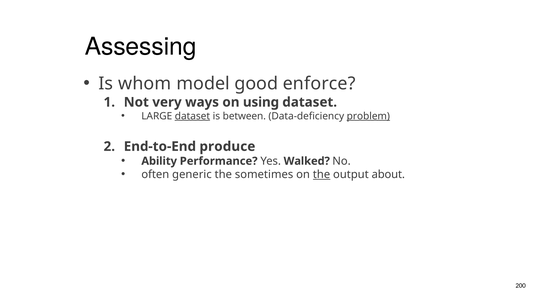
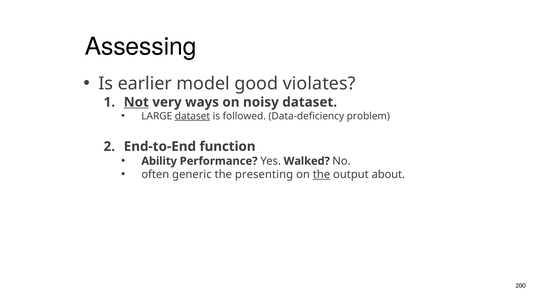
whom: whom -> earlier
enforce: enforce -> violates
Not underline: none -> present
using: using -> noisy
between: between -> followed
problem underline: present -> none
produce: produce -> function
sometimes: sometimes -> presenting
